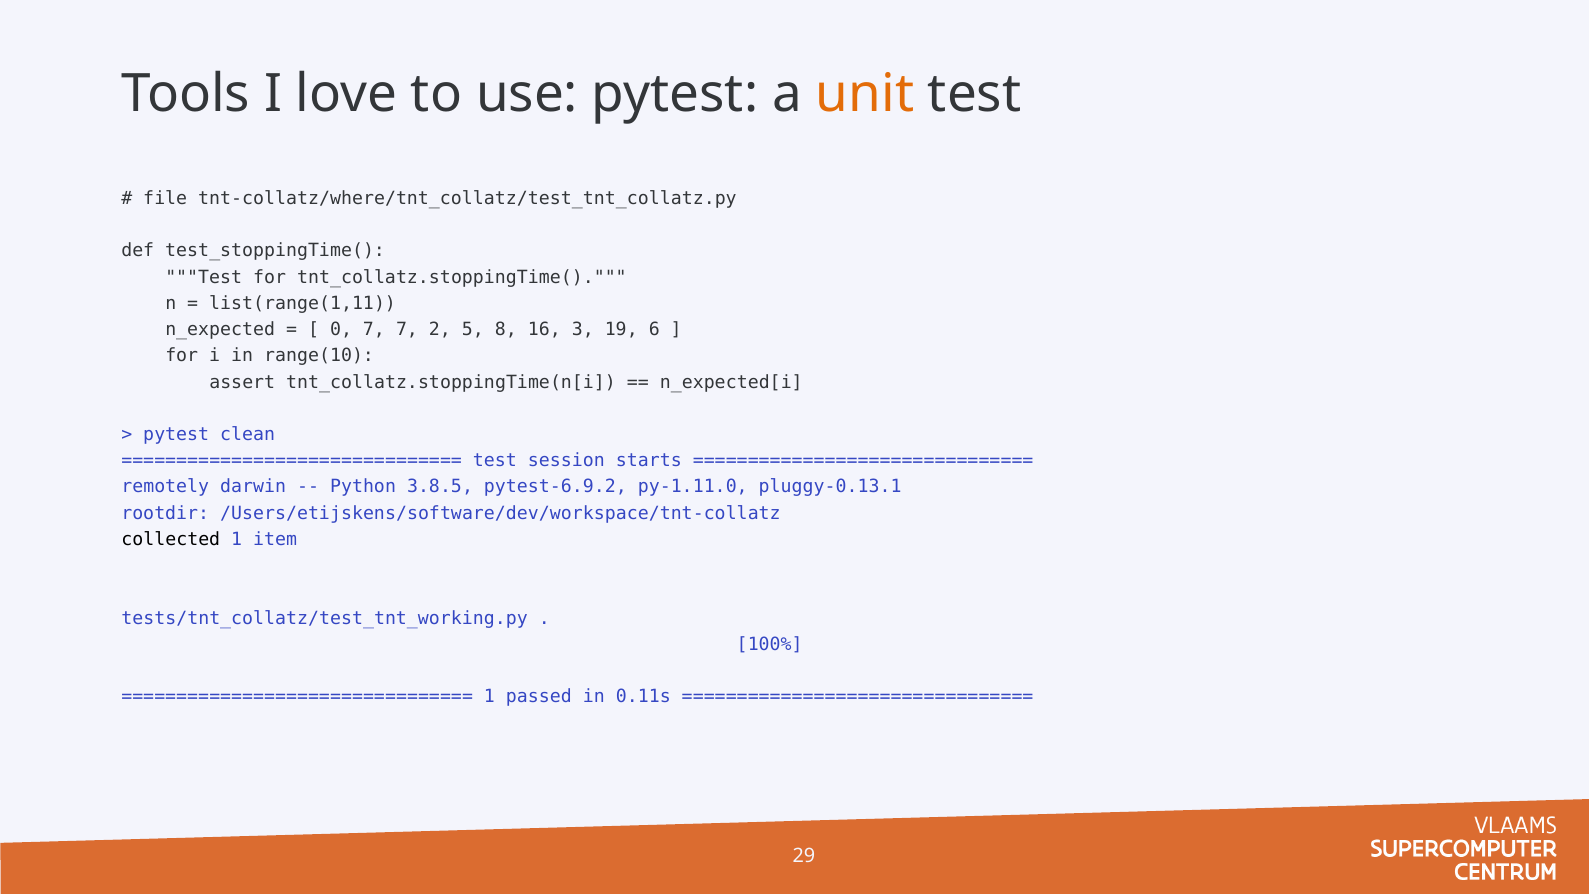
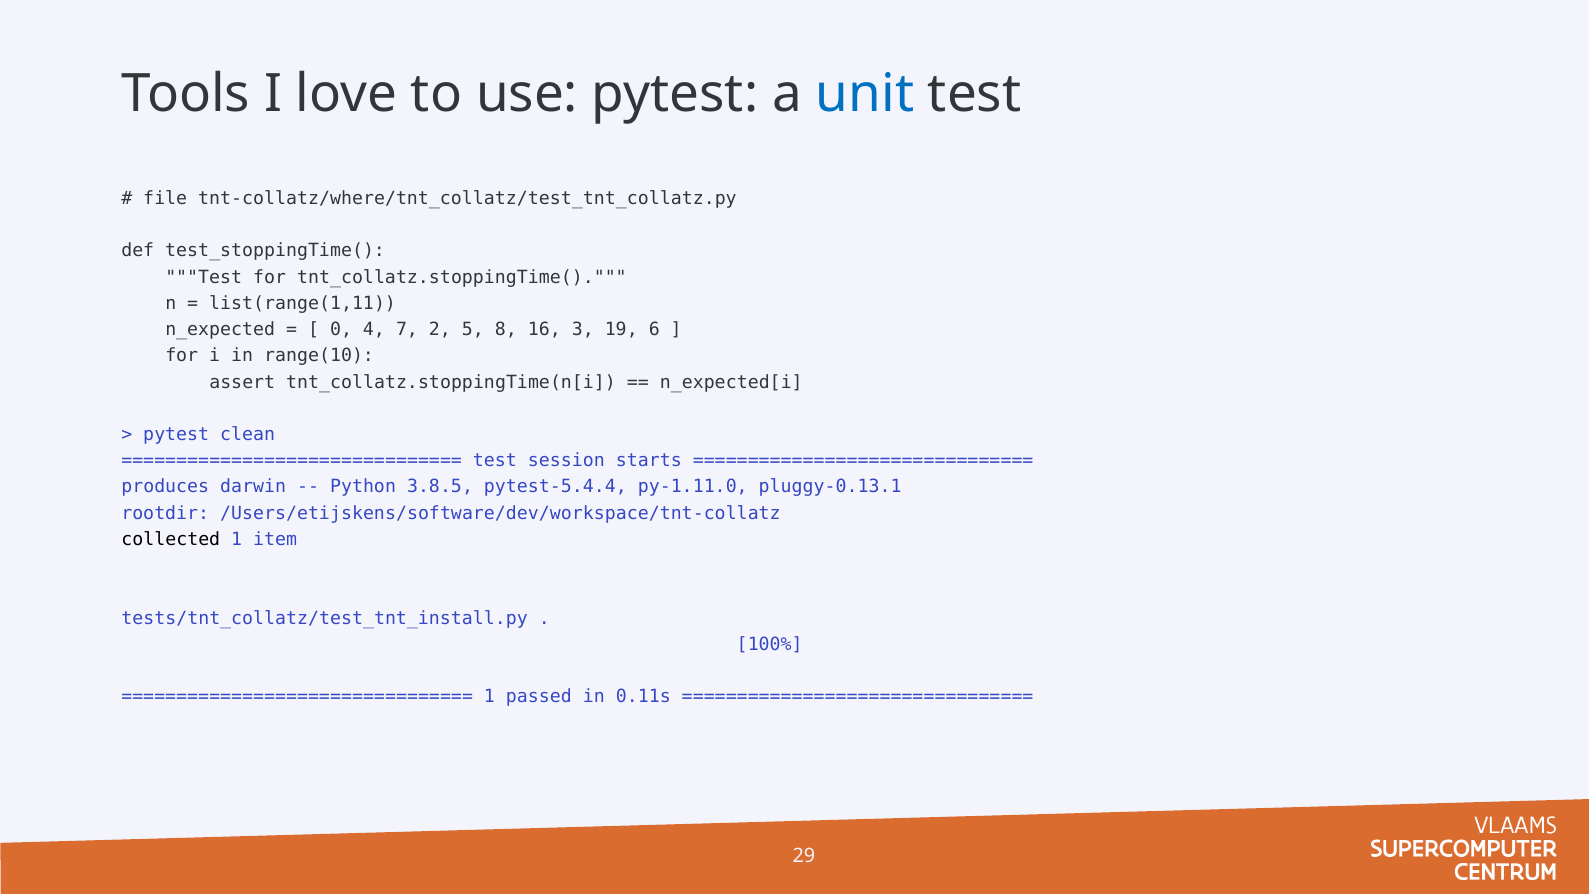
unit colour: orange -> blue
0 7: 7 -> 4
remotely: remotely -> produces
pytest-6.9.2: pytest-6.9.2 -> pytest-5.4.4
tests/tnt_collatz/test_tnt_working.py: tests/tnt_collatz/test_tnt_working.py -> tests/tnt_collatz/test_tnt_install.py
